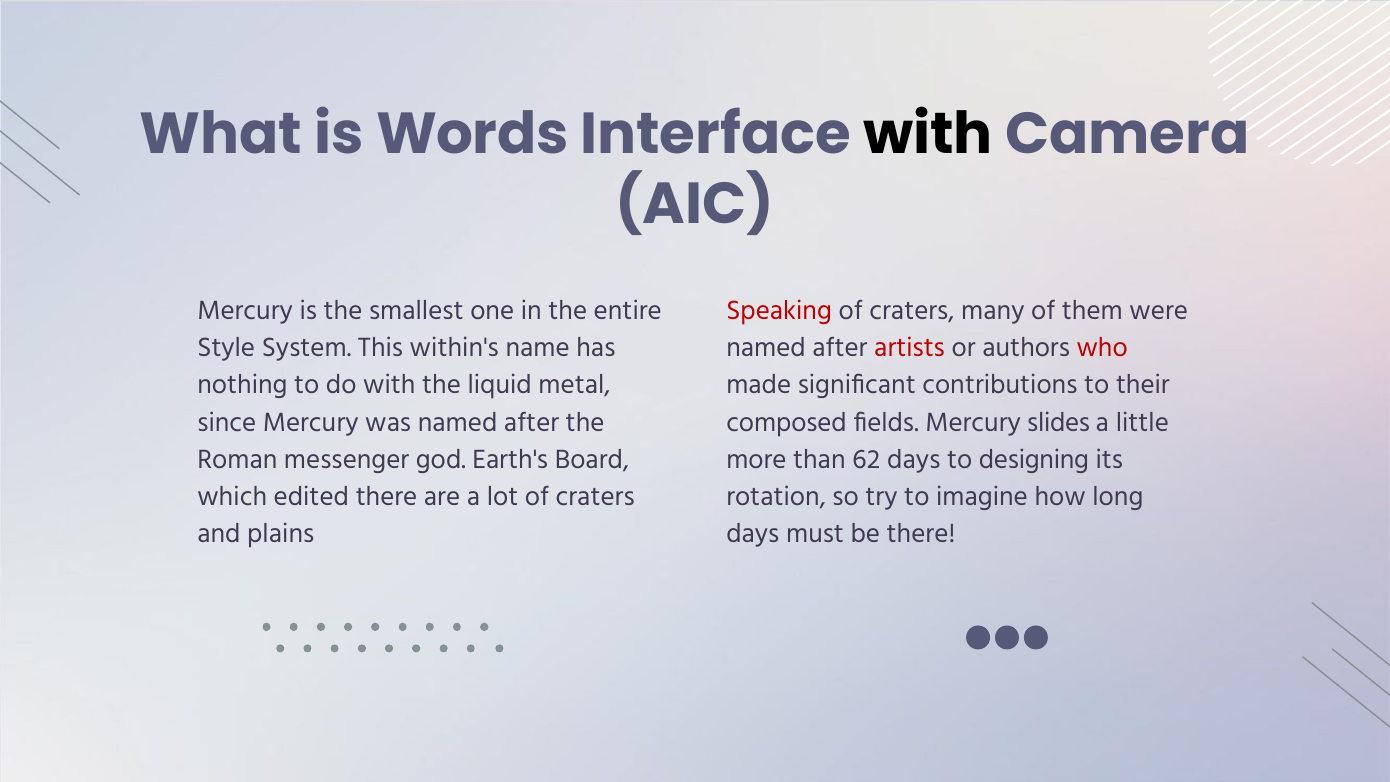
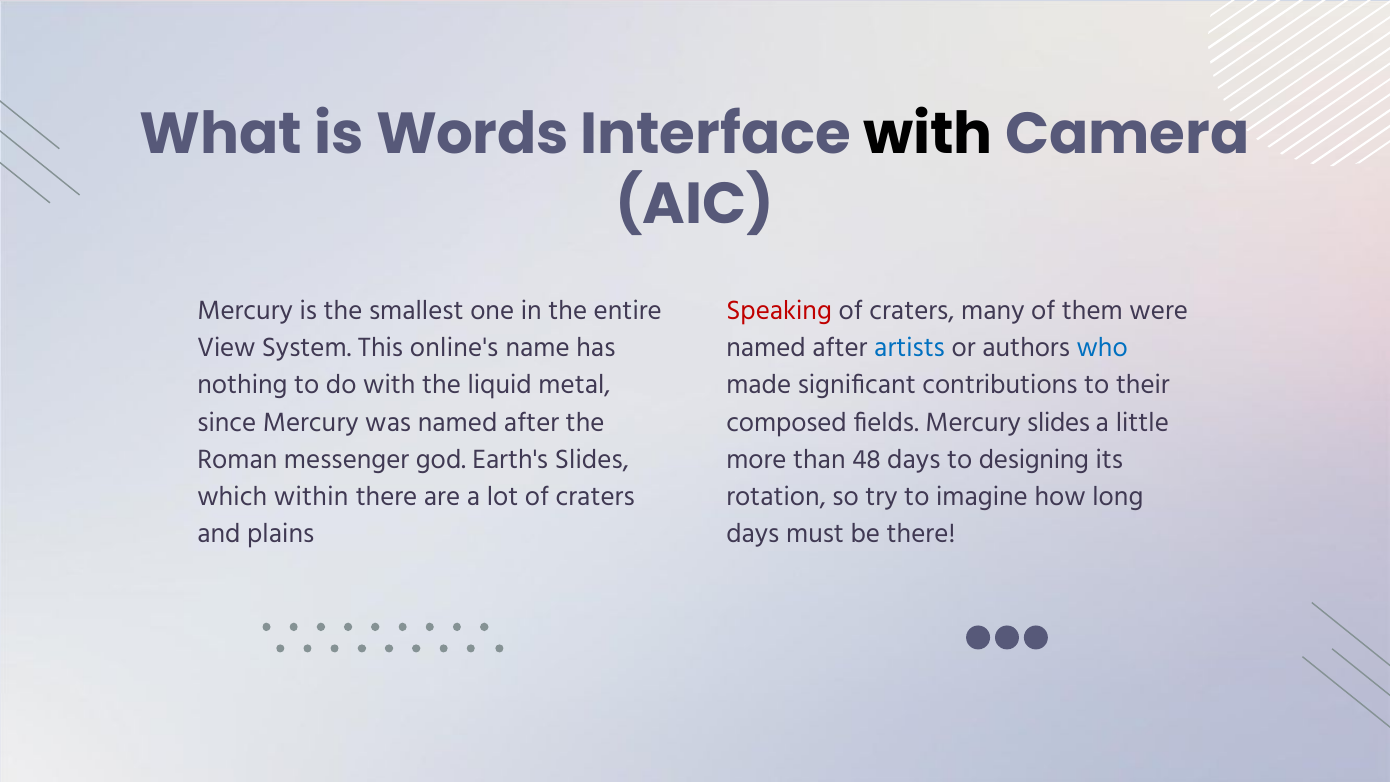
Style: Style -> View
within's: within's -> online's
artists colour: red -> blue
who colour: red -> blue
Earth's Board: Board -> Slides
62: 62 -> 48
edited: edited -> within
